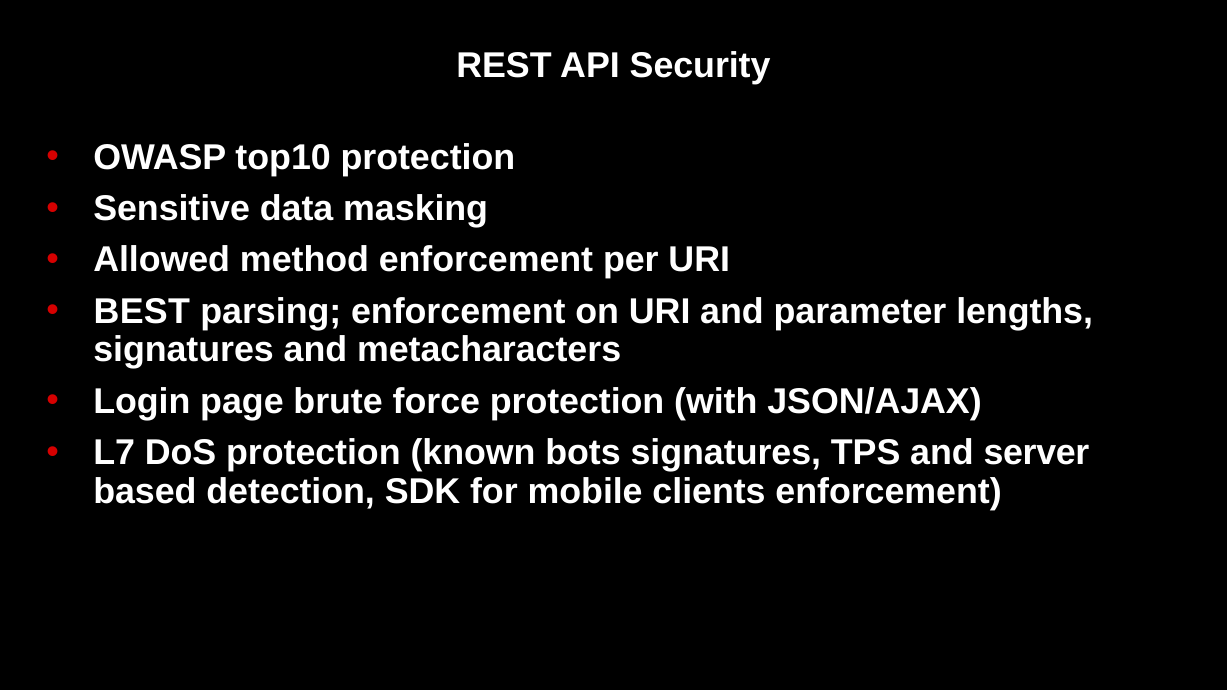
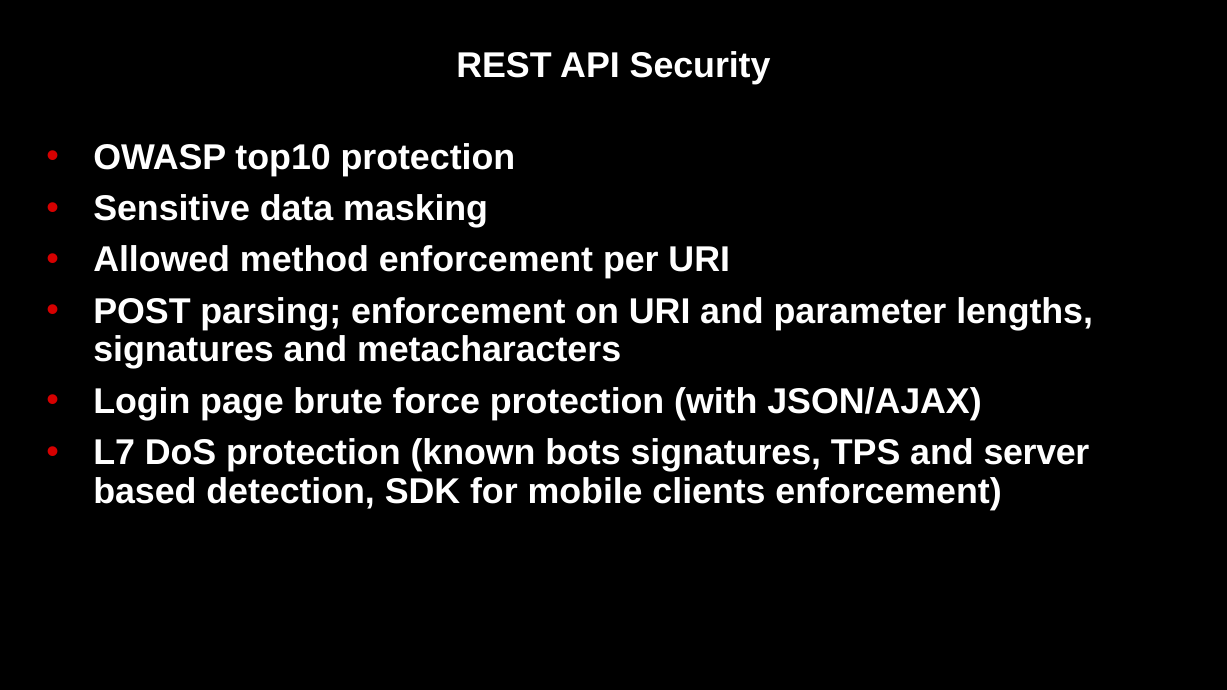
BEST: BEST -> POST
